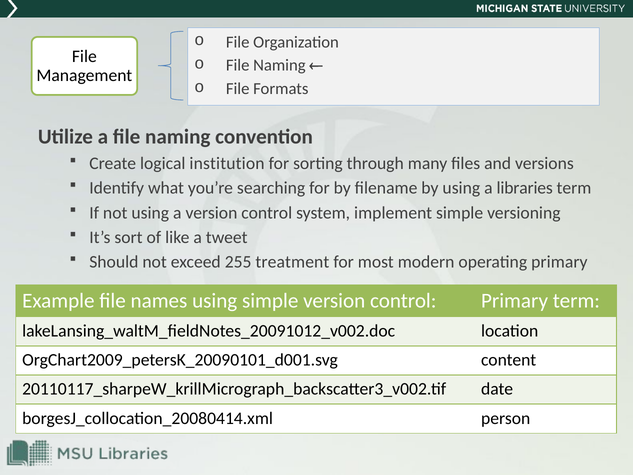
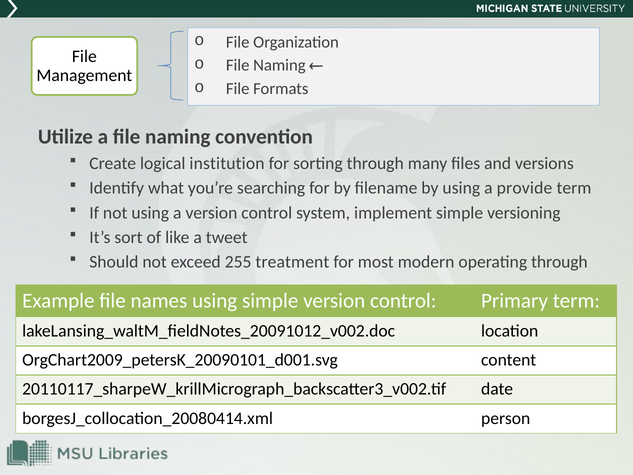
libraries: libraries -> provide
operating primary: primary -> through
